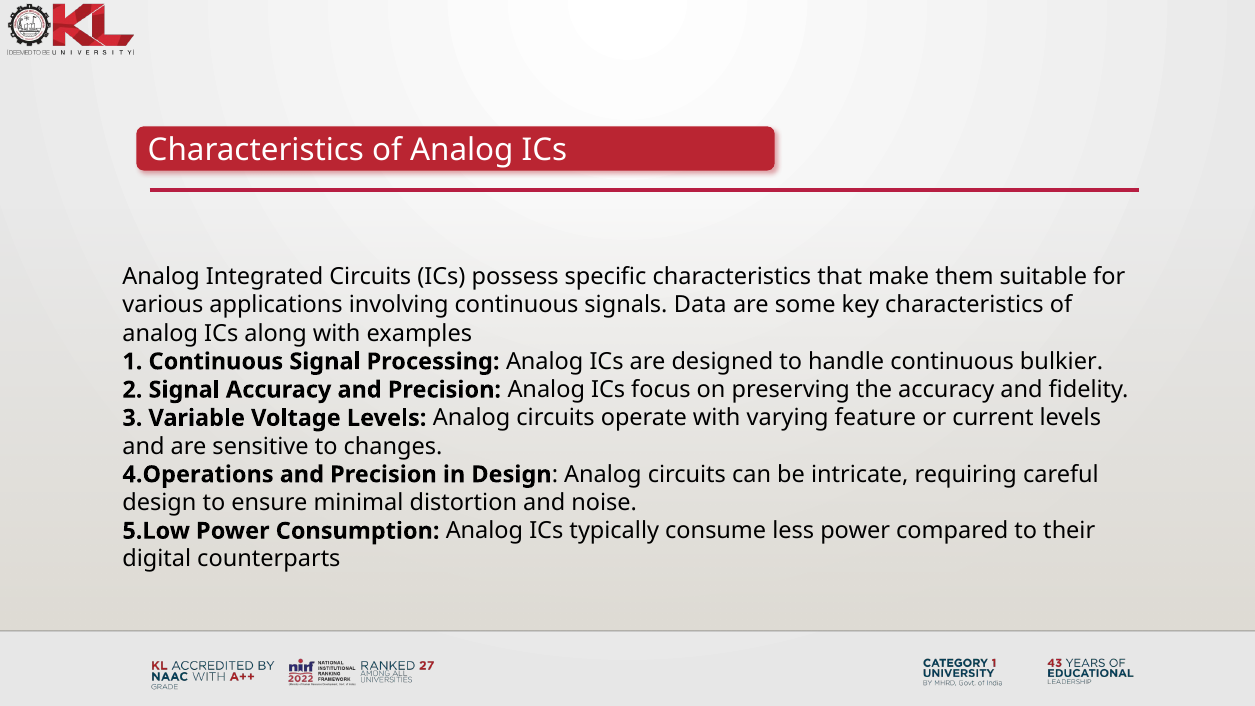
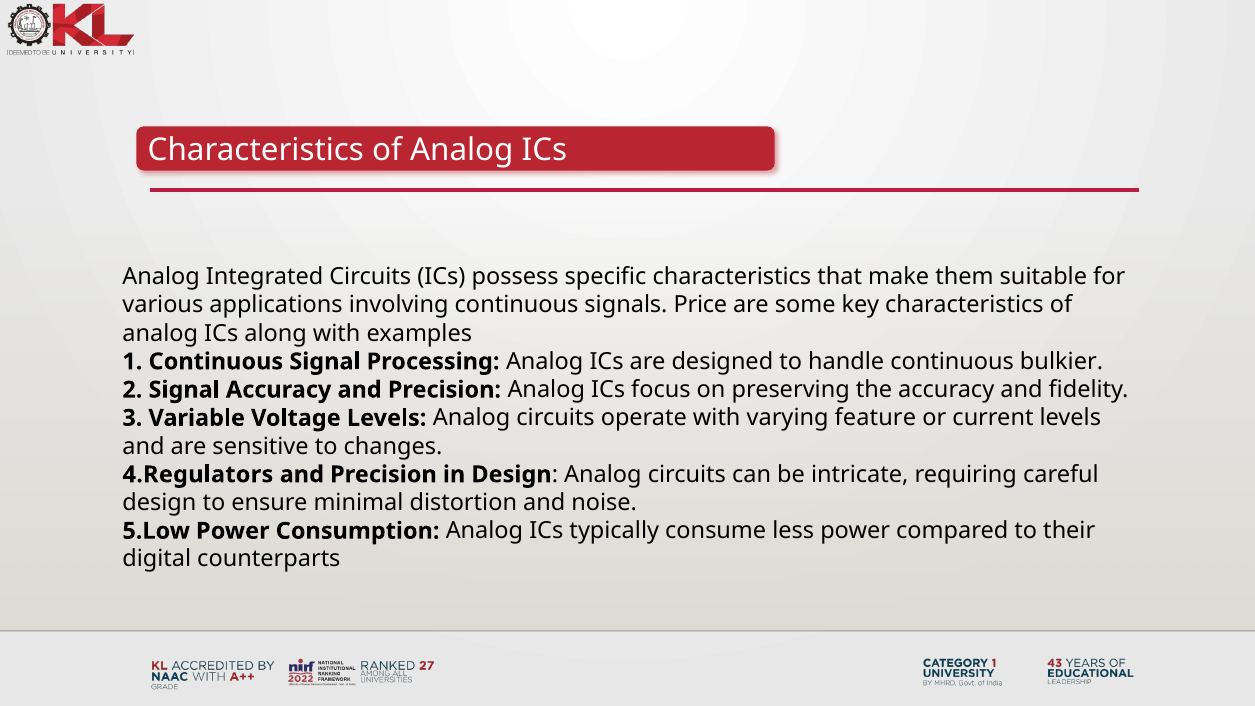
Data: Data -> Price
4.Operations: 4.Operations -> 4.Regulators
